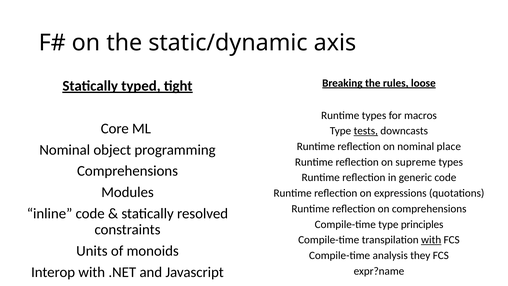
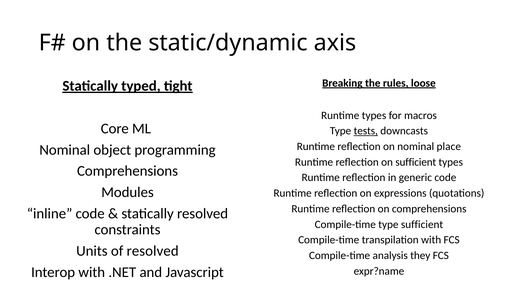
on supreme: supreme -> sufficient
type principles: principles -> sufficient
with at (431, 240) underline: present -> none
of monoids: monoids -> resolved
